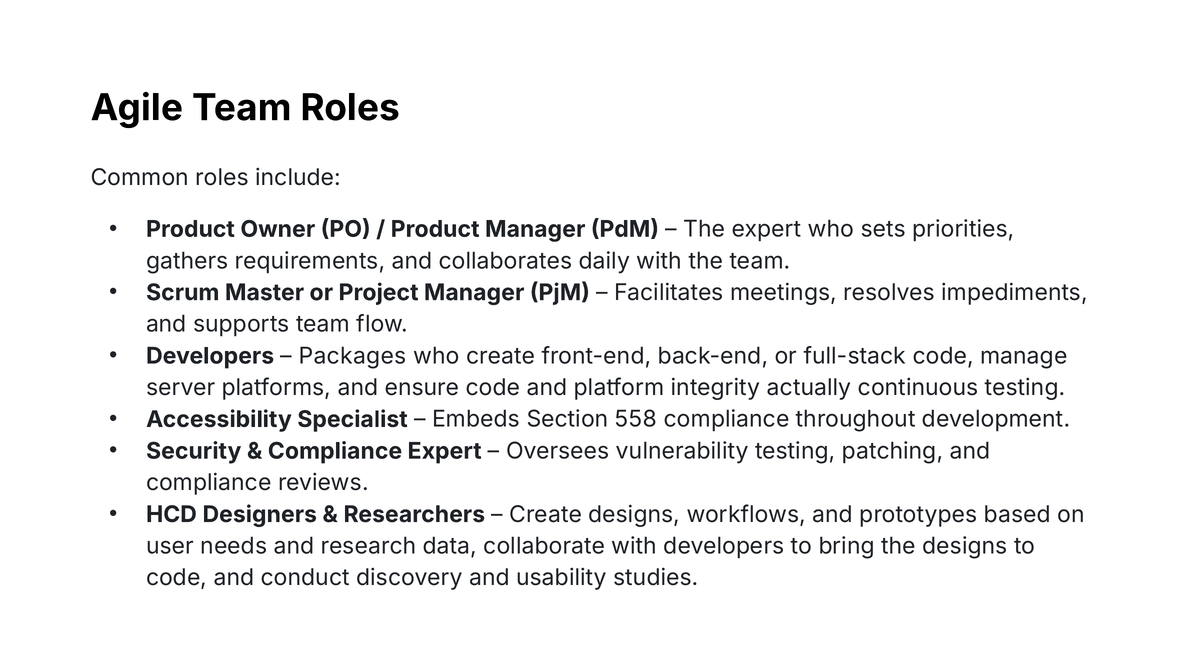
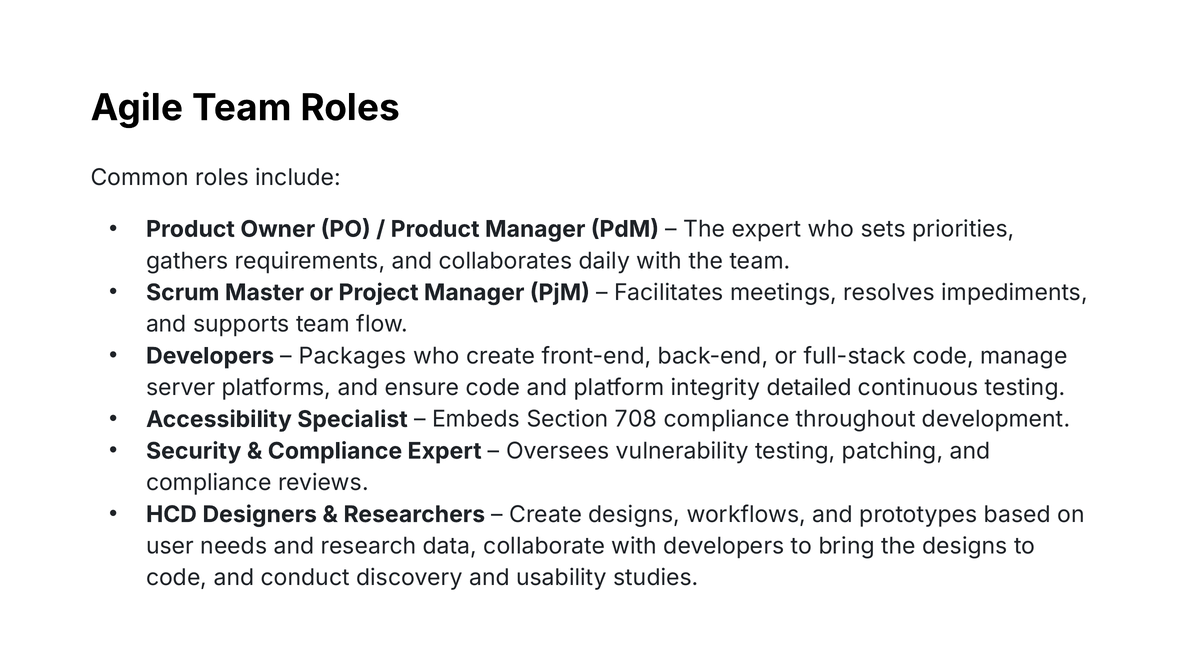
actually: actually -> detailed
558: 558 -> 708
